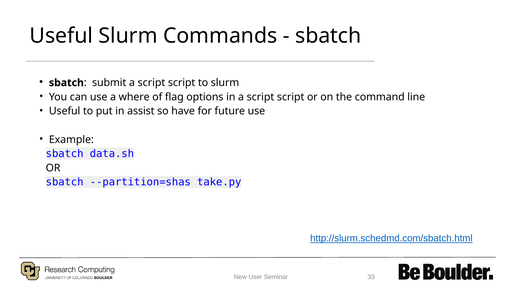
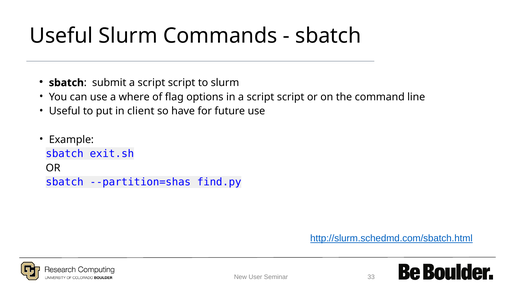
assist: assist -> client
data.sh: data.sh -> exit.sh
take.py: take.py -> find.py
